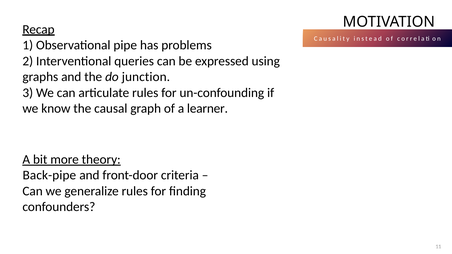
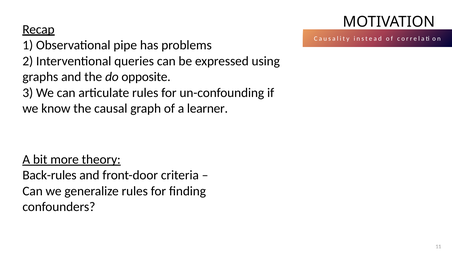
junction: junction -> opposite
Back-pipe: Back-pipe -> Back-rules
